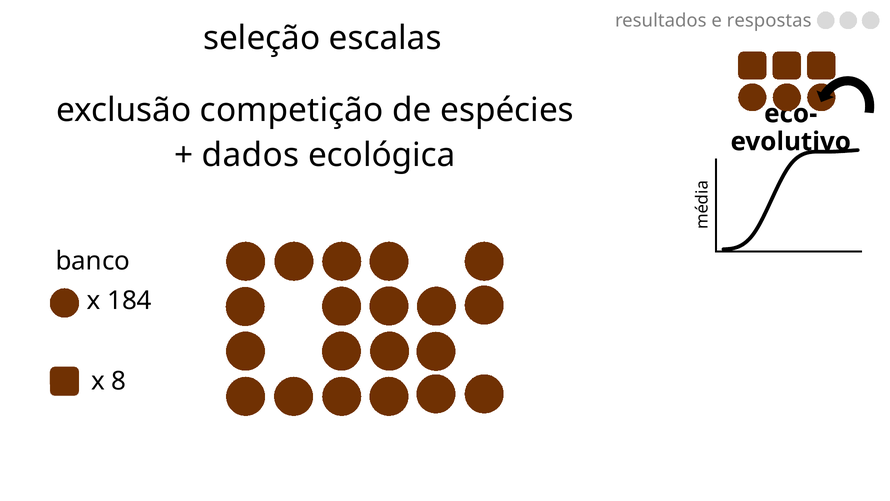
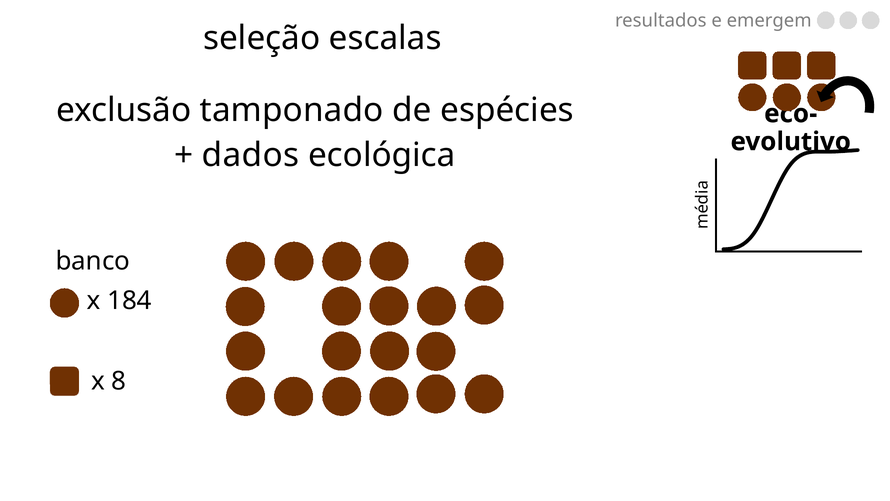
respostas: respostas -> emergem
competição: competição -> tamponado
